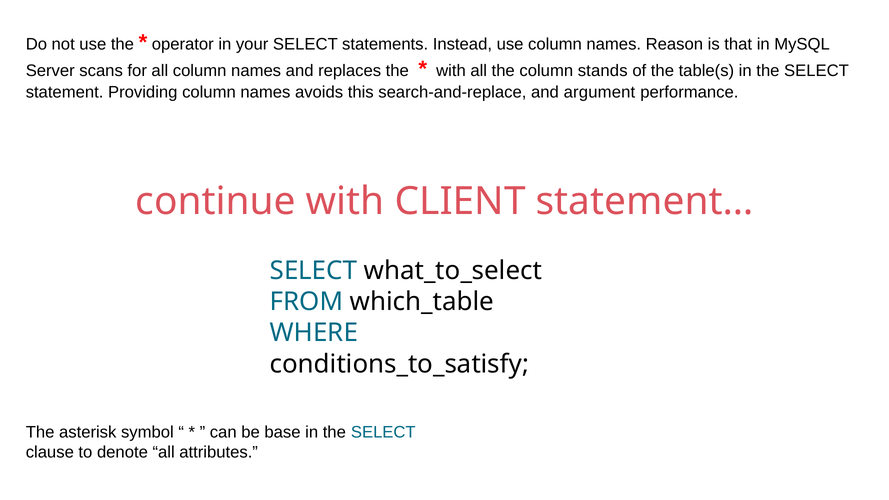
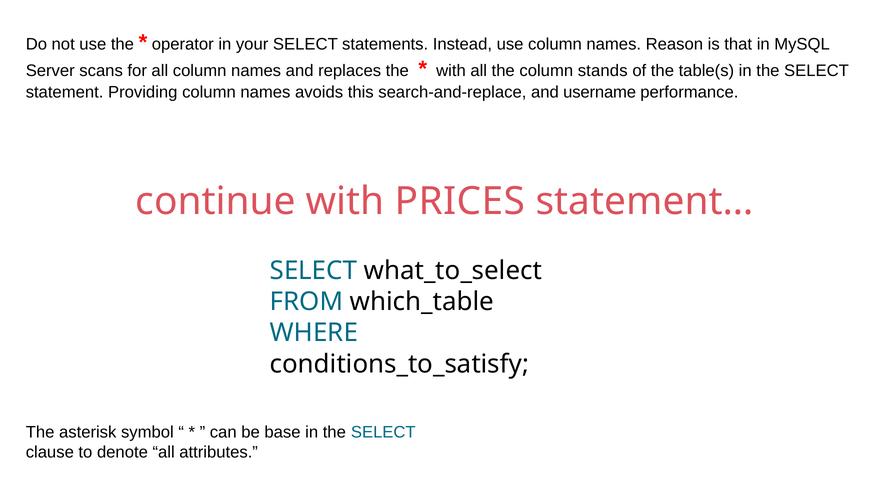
argument: argument -> username
CLIENT: CLIENT -> PRICES
